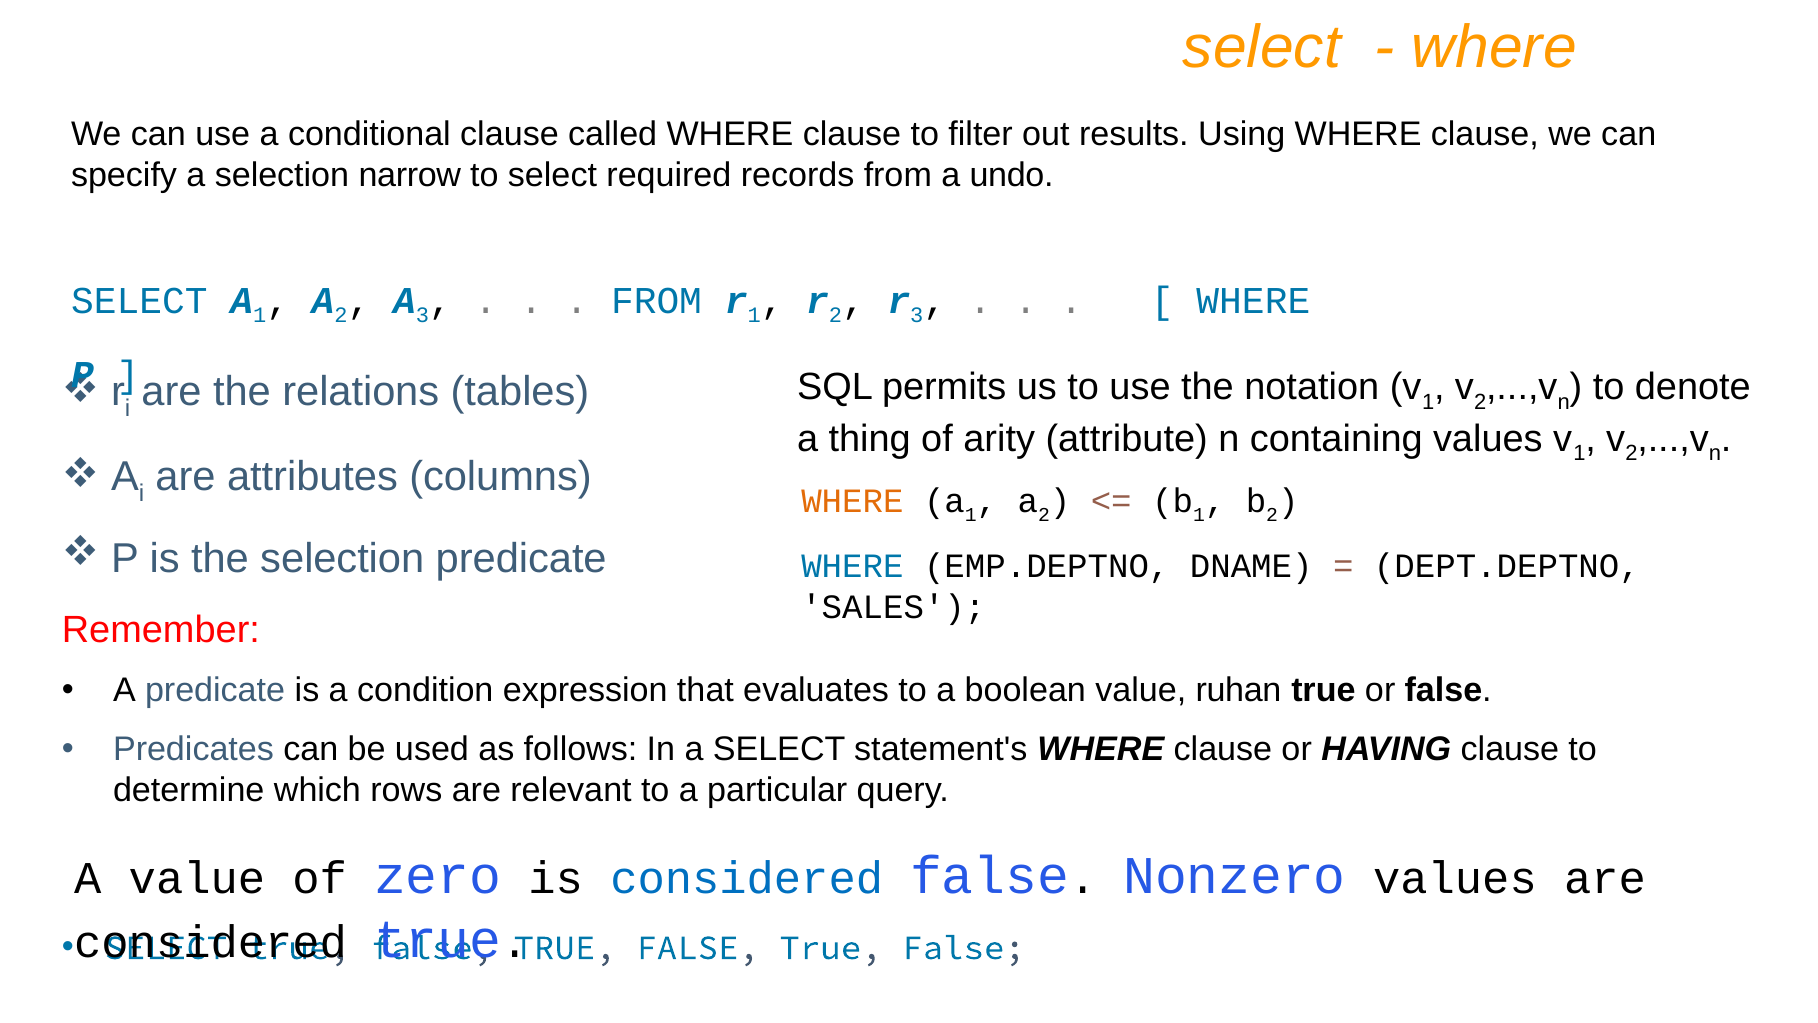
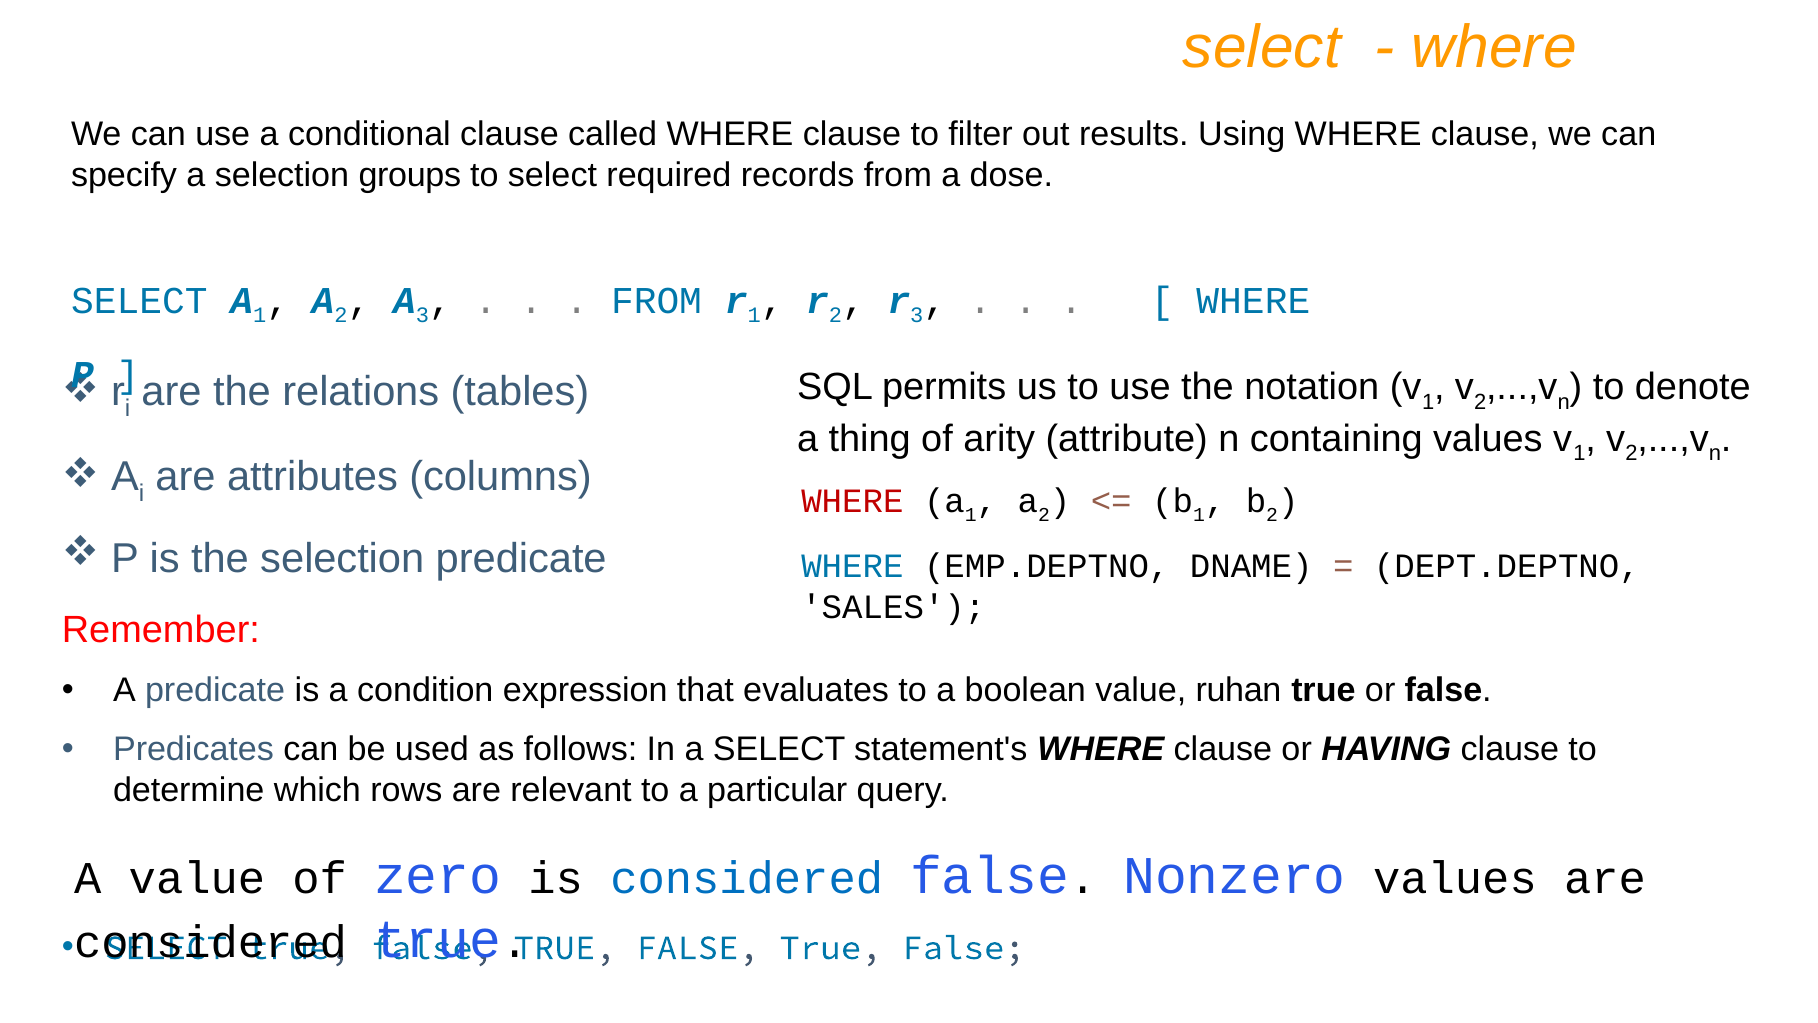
narrow: narrow -> groups
undo: undo -> dose
WHERE at (852, 501) colour: orange -> red
